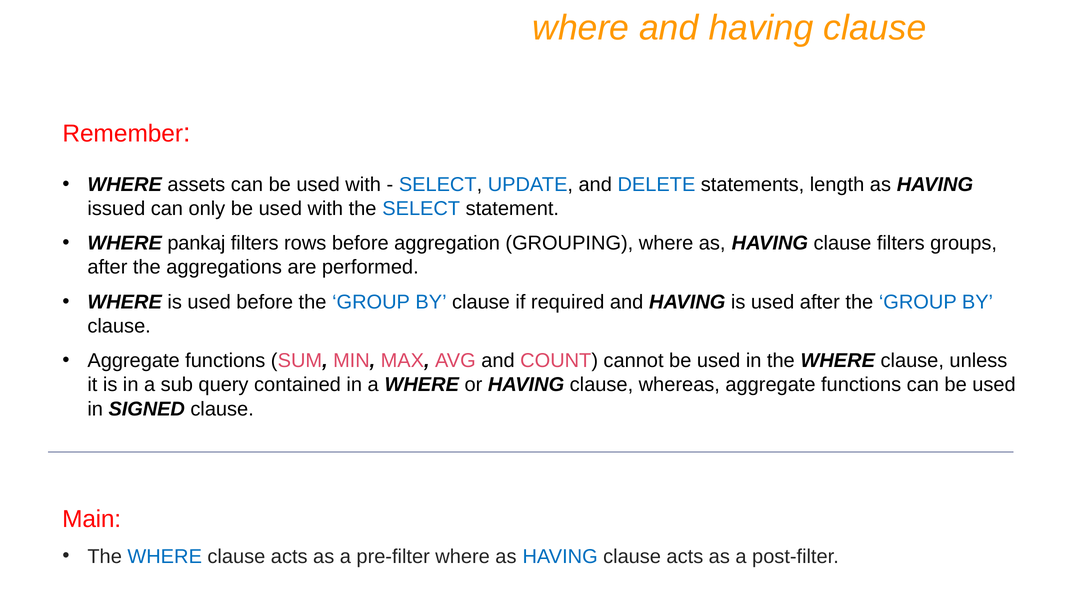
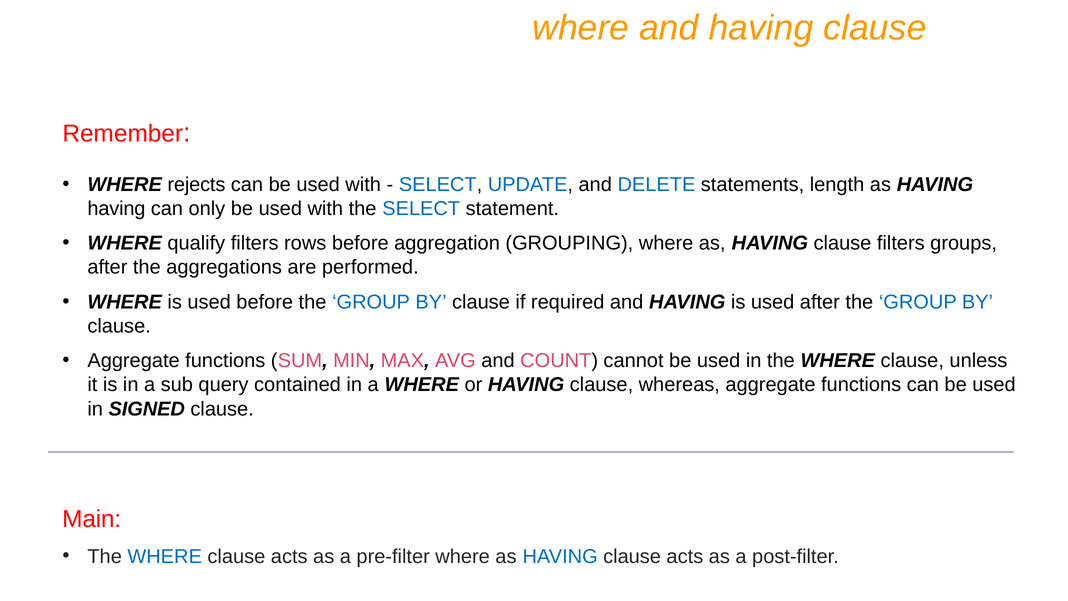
assets: assets -> rejects
issued at (116, 209): issued -> having
pankaj: pankaj -> qualify
